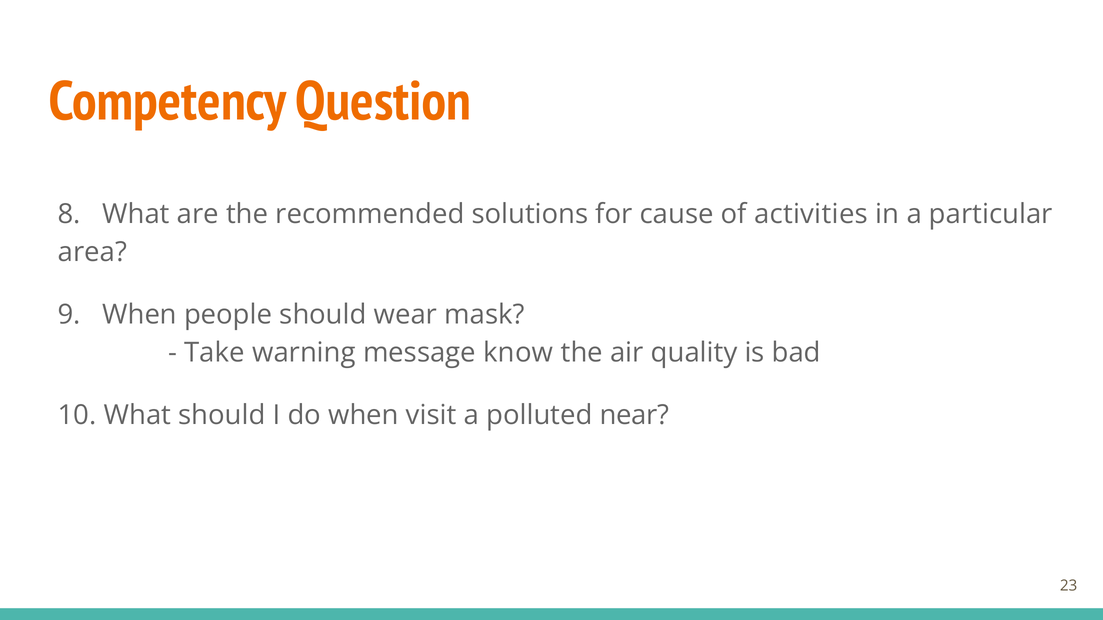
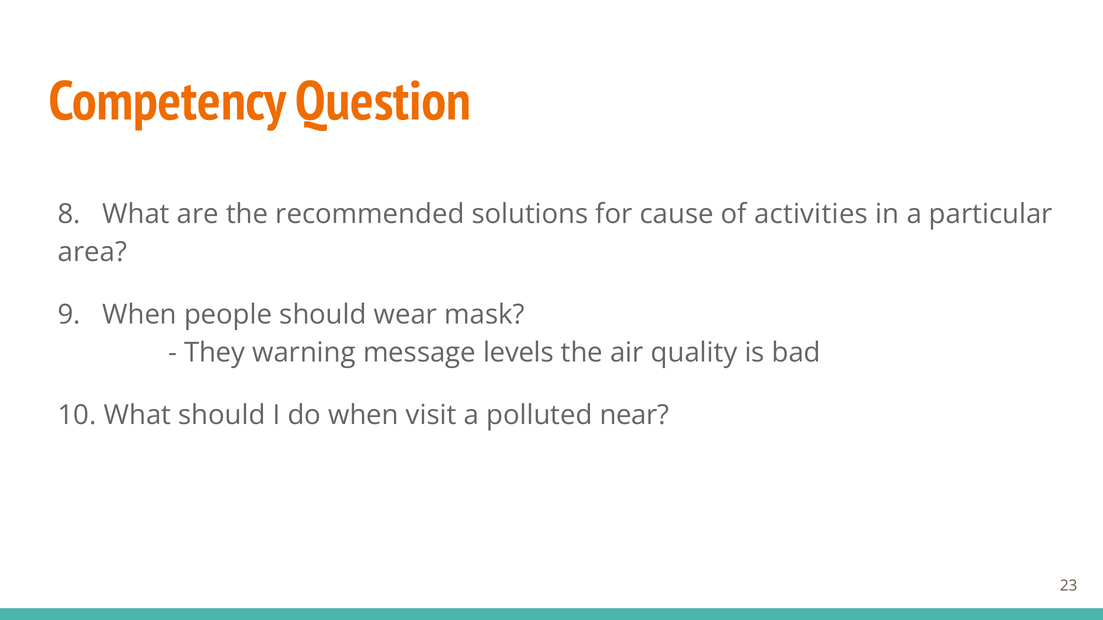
Take: Take -> They
know: know -> levels
